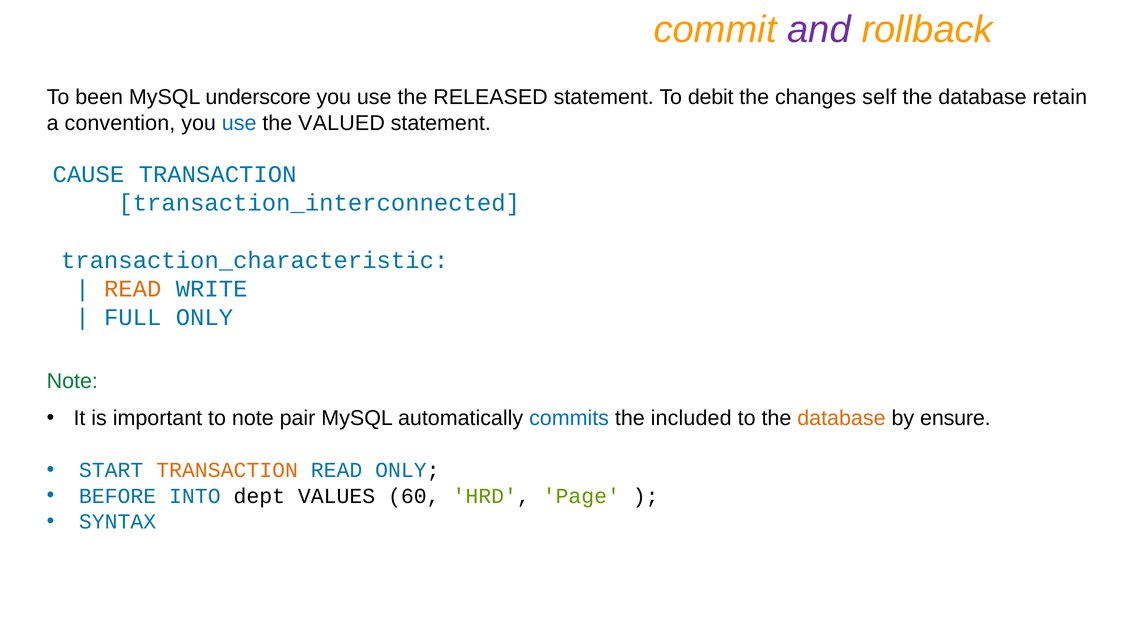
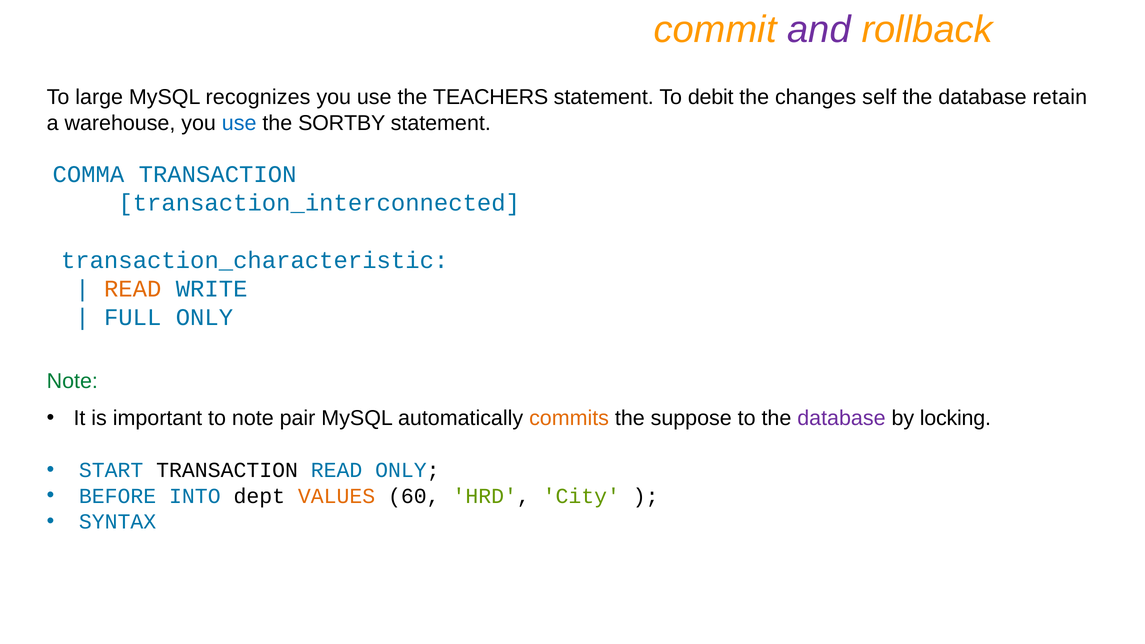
been: been -> large
underscore: underscore -> recognizes
RELEASED: RELEASED -> TEACHERS
convention: convention -> warehouse
VALUED: VALUED -> SORTBY
CAUSE: CAUSE -> COMMA
commits colour: blue -> orange
included: included -> suppose
database at (841, 418) colour: orange -> purple
ensure: ensure -> locking
TRANSACTION at (227, 470) colour: orange -> black
VALUES colour: black -> orange
Page: Page -> City
